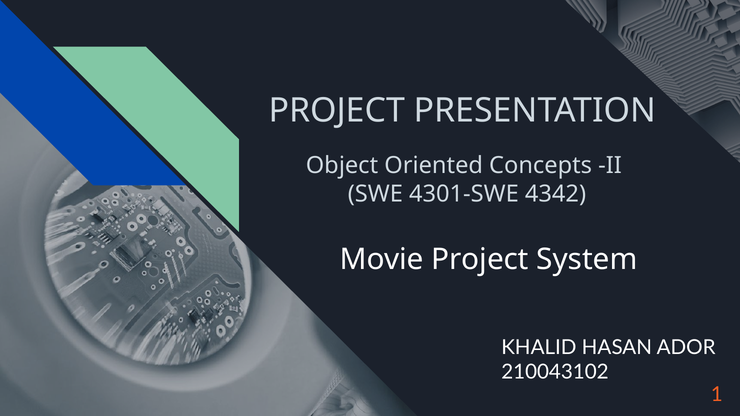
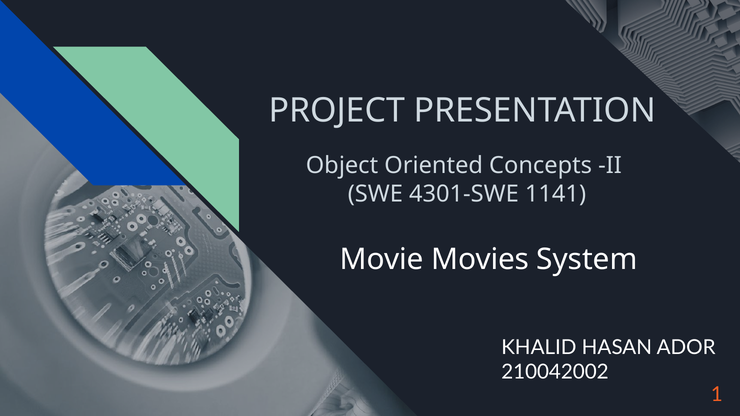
4342: 4342 -> 1141
Movie Project: Project -> Movies
210043102: 210043102 -> 210042002
